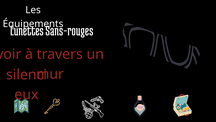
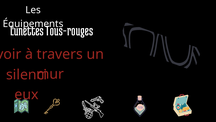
Sans-rouges: Sans-rouges -> Tous-rouges
